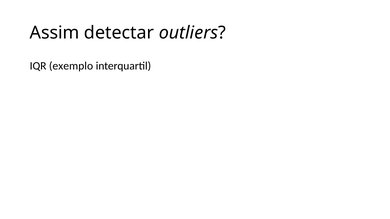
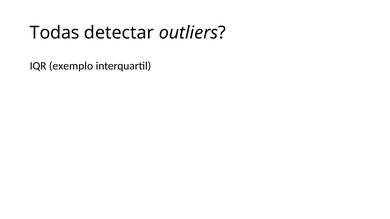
Assim: Assim -> Todas
